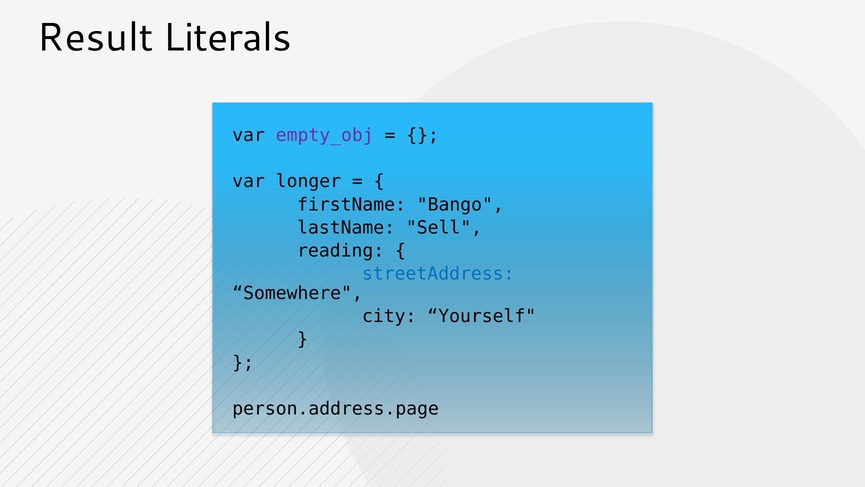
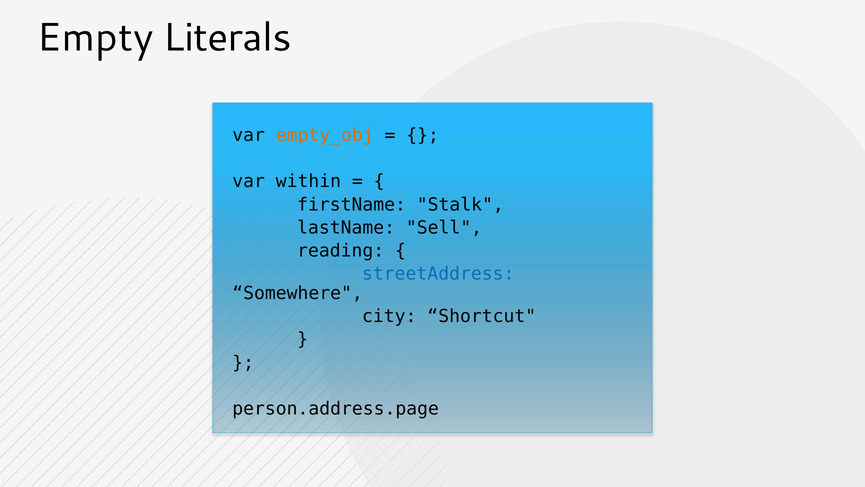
Result: Result -> Empty
empty_obj colour: purple -> orange
longer: longer -> within
Bango: Bango -> Stalk
Yourself: Yourself -> Shortcut
